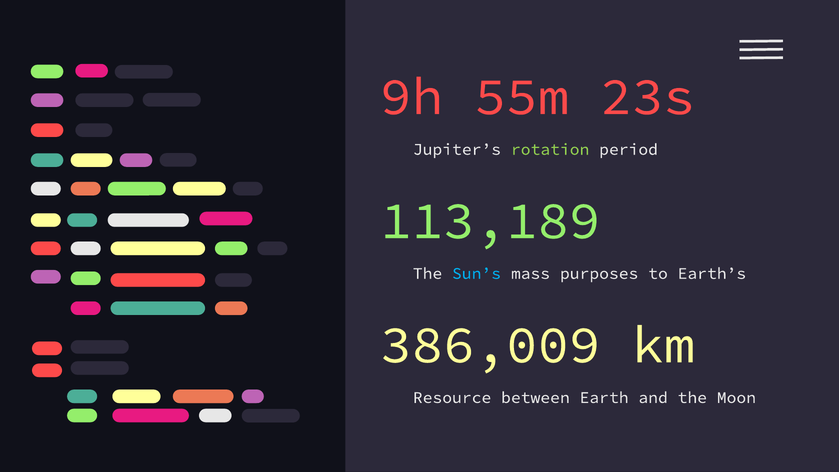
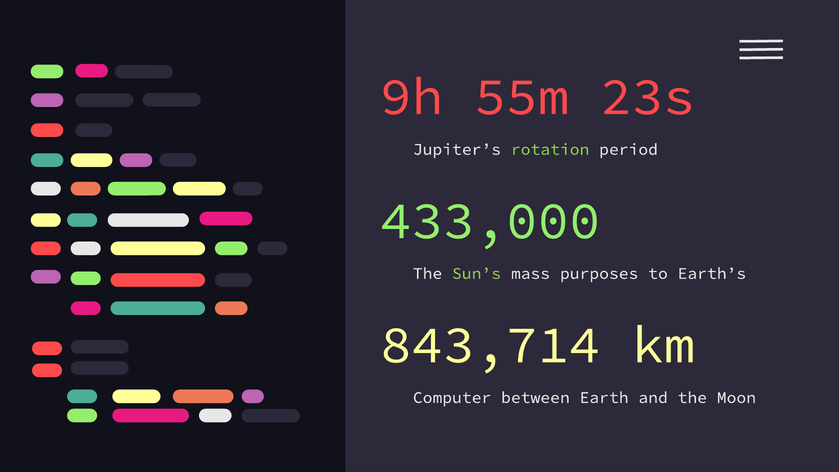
113,189: 113,189 -> 433,000
Sun’s colour: light blue -> light green
386,009: 386,009 -> 843,714
Resource: Resource -> Computer
